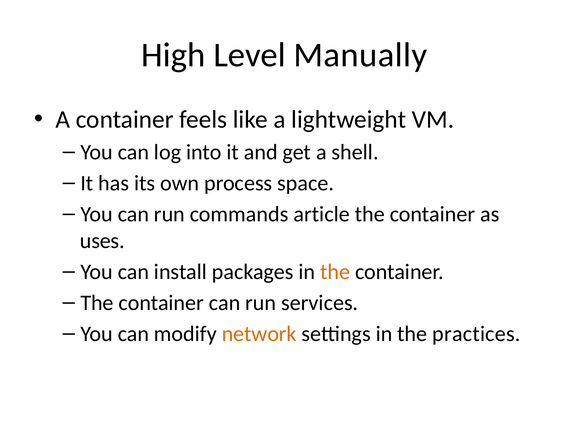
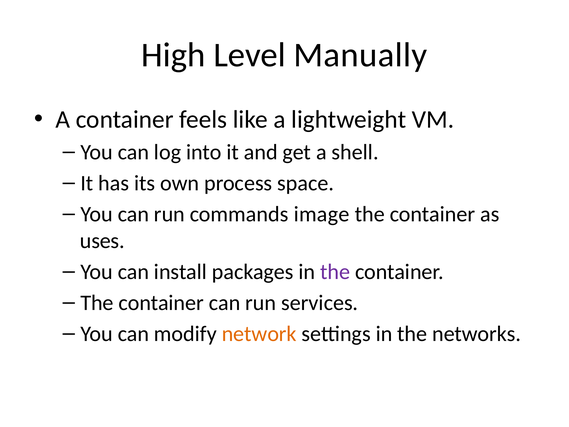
article: article -> image
the at (335, 272) colour: orange -> purple
practices: practices -> networks
